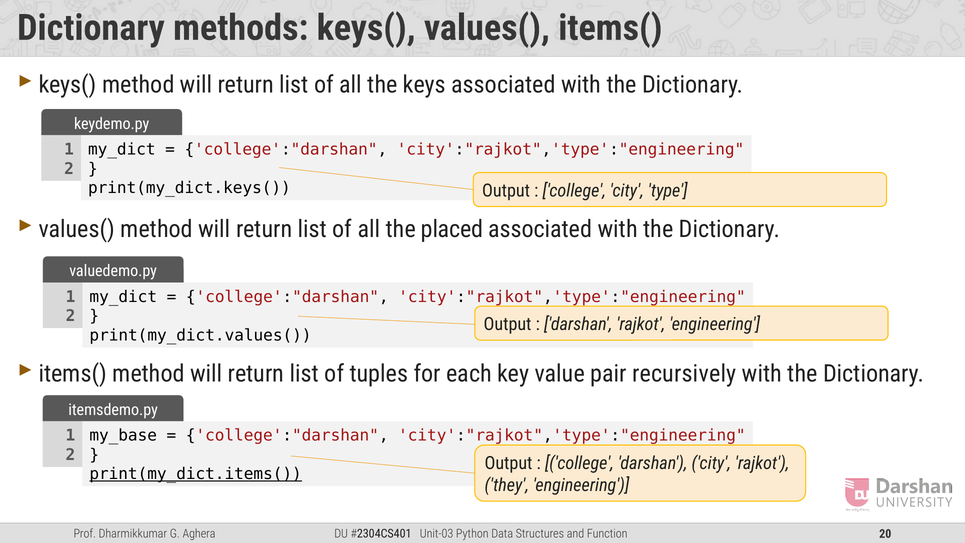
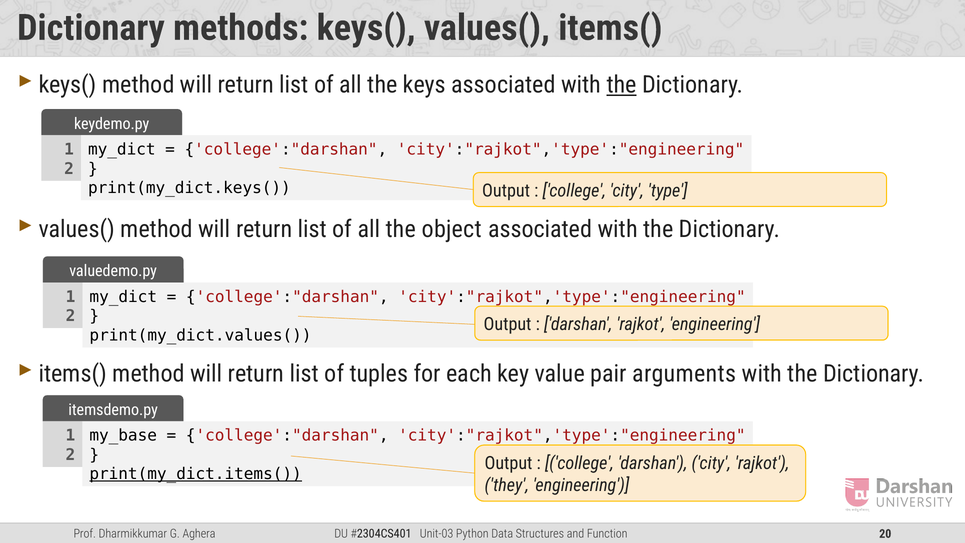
the at (622, 85) underline: none -> present
placed: placed -> object
recursively: recursively -> arguments
